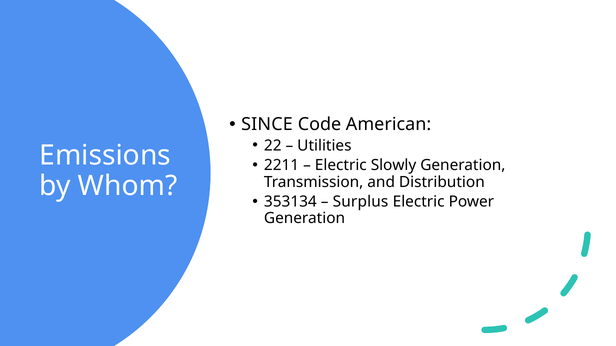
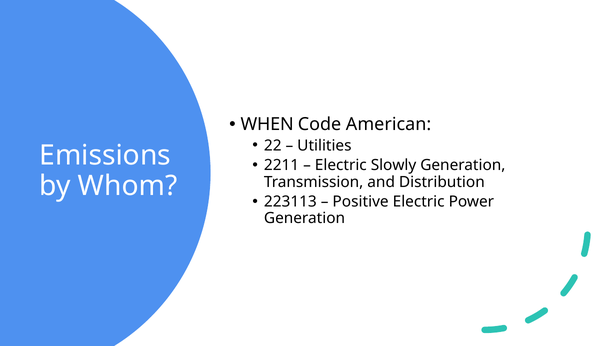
SINCE: SINCE -> WHEN
353134: 353134 -> 223113
Surplus: Surplus -> Positive
